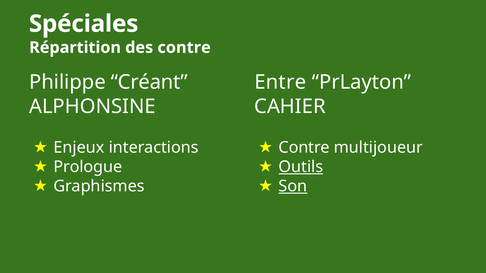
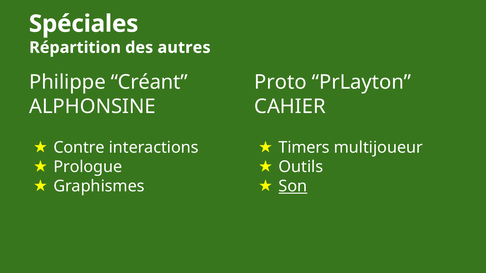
des contre: contre -> autres
Entre: Entre -> Proto
Enjeux: Enjeux -> Contre
Contre at (304, 148): Contre -> Timers
Outils underline: present -> none
